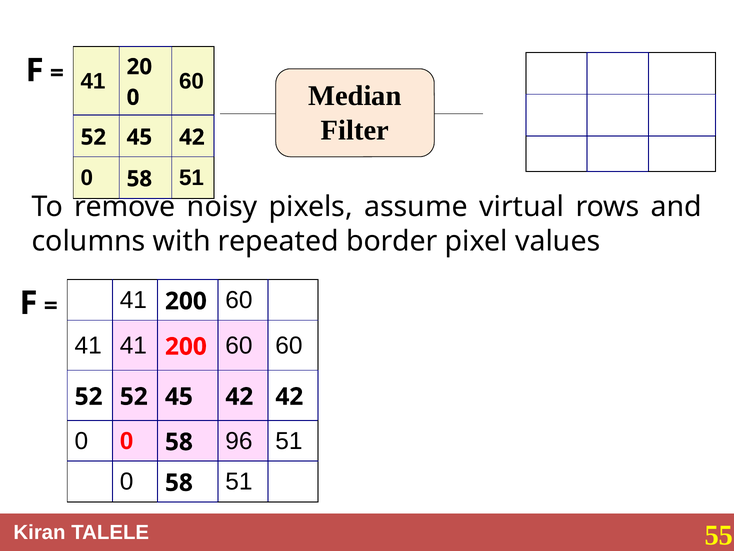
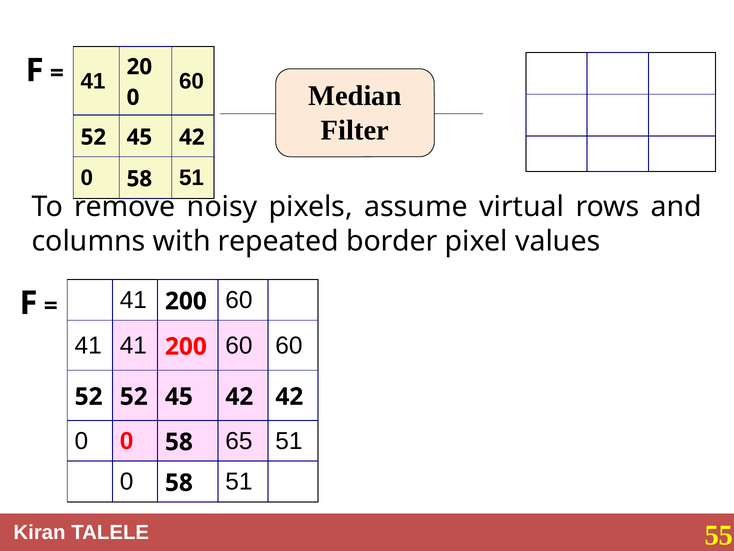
96: 96 -> 65
